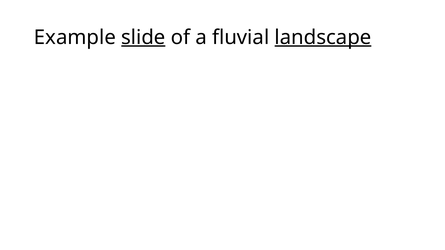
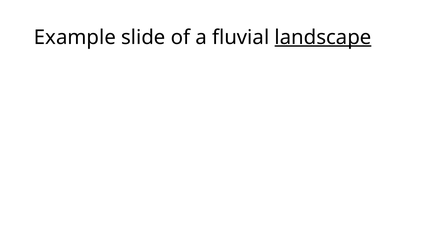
slide underline: present -> none
